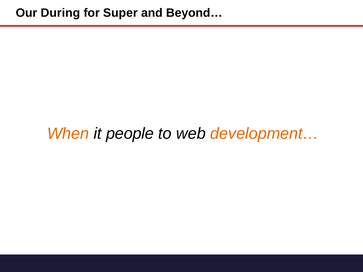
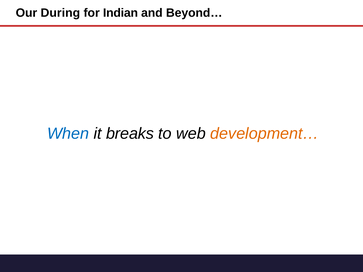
Super: Super -> Indian
When colour: orange -> blue
people: people -> breaks
